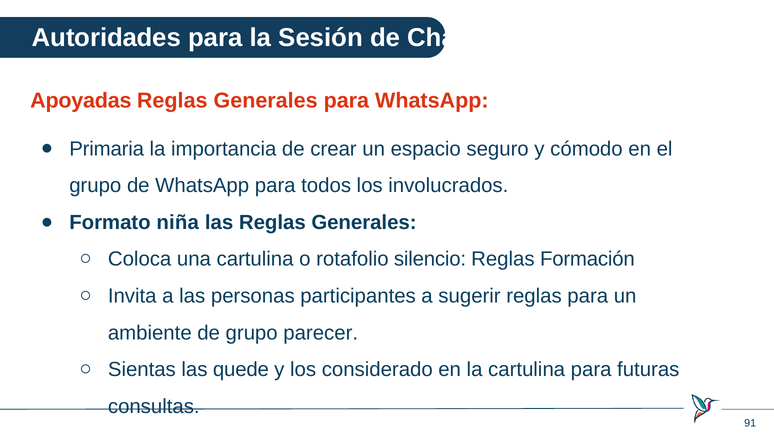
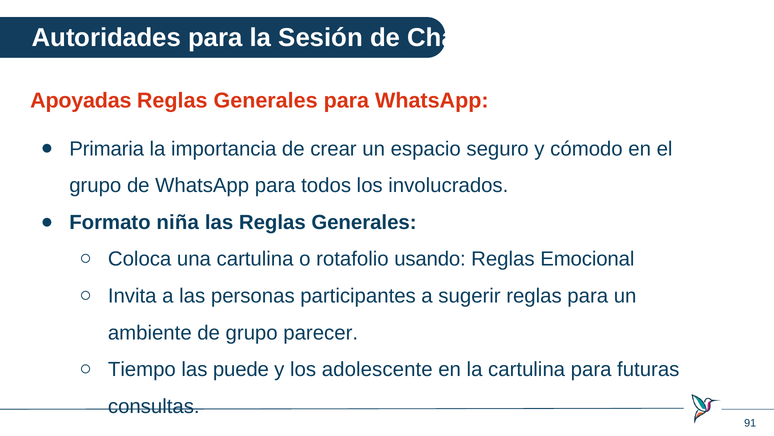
silencio: silencio -> usando
Formación: Formación -> Emocional
Sientas: Sientas -> Tiempo
quede: quede -> puede
considerado: considerado -> adolescente
